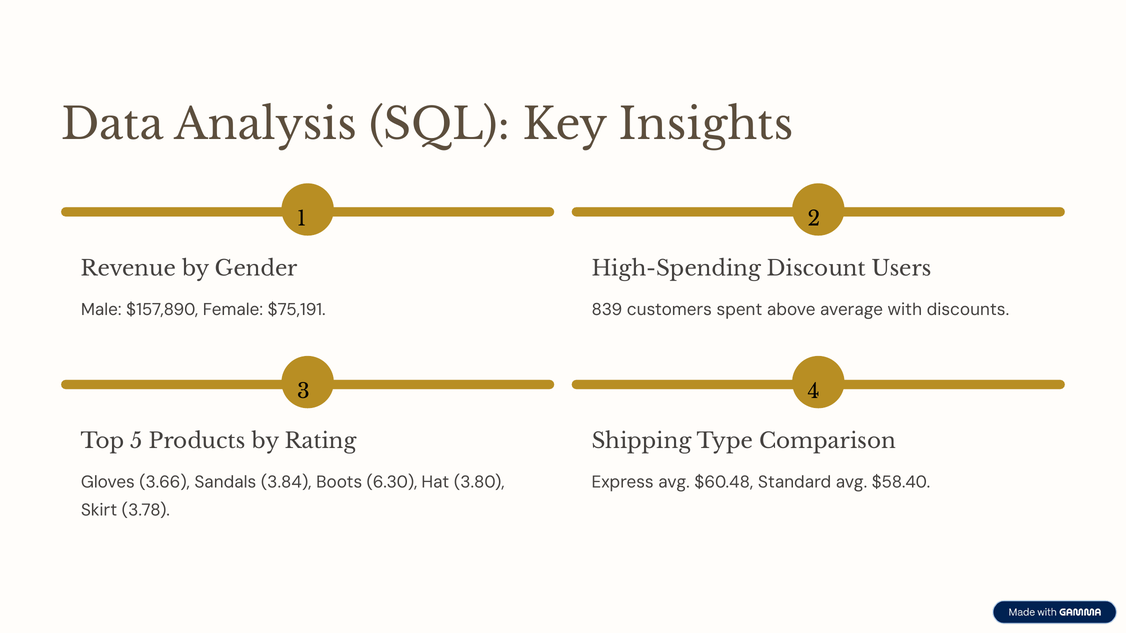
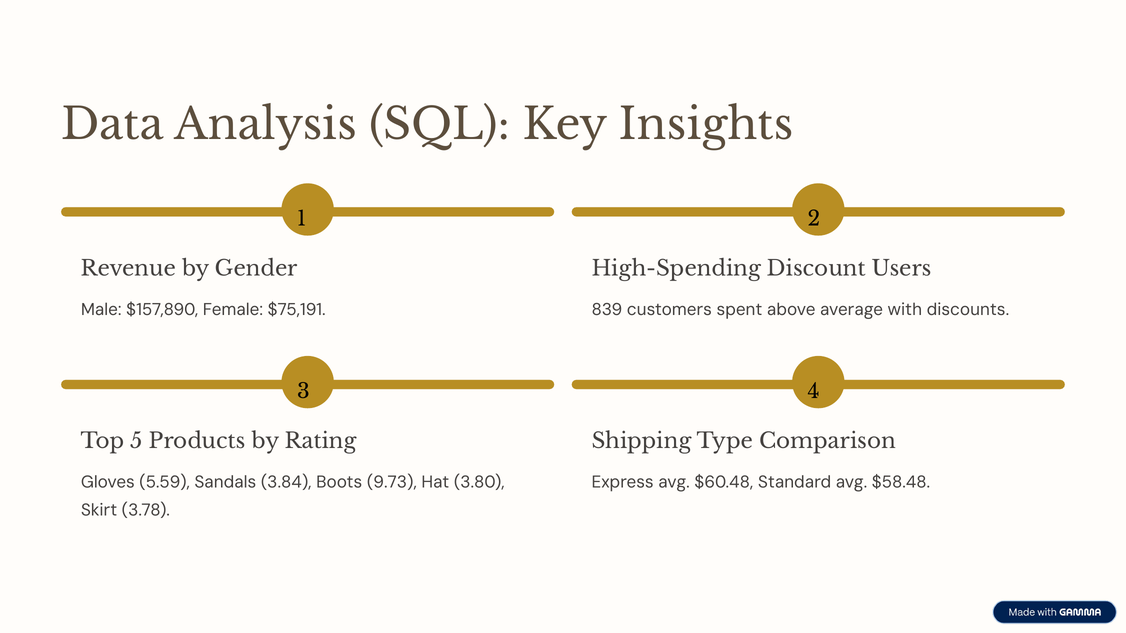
3.66: 3.66 -> 5.59
6.30: 6.30 -> 9.73
$58.40: $58.40 -> $58.48
